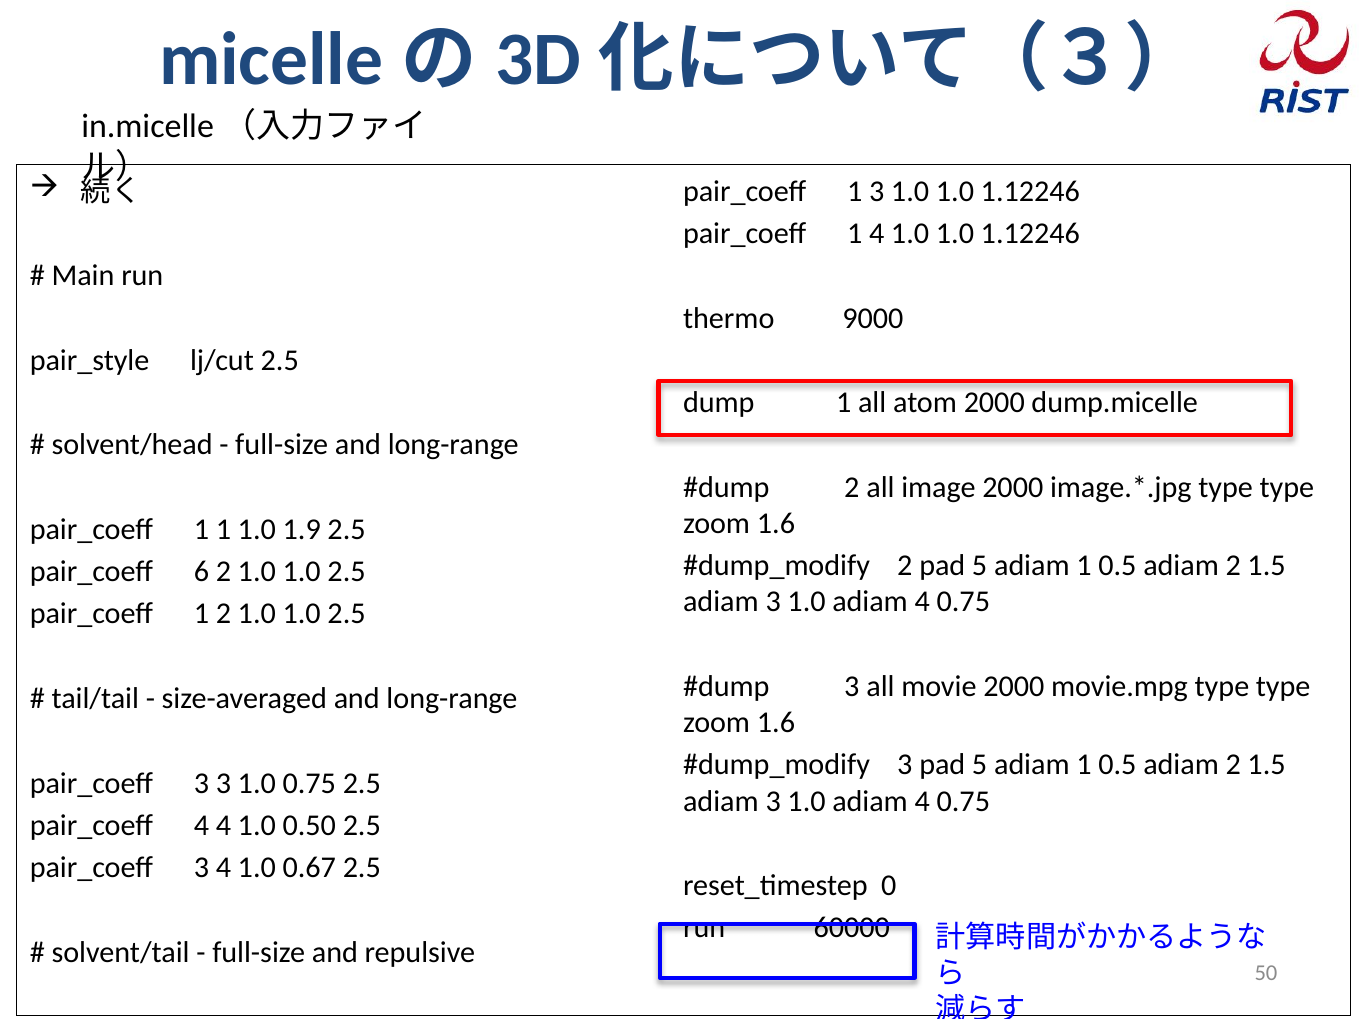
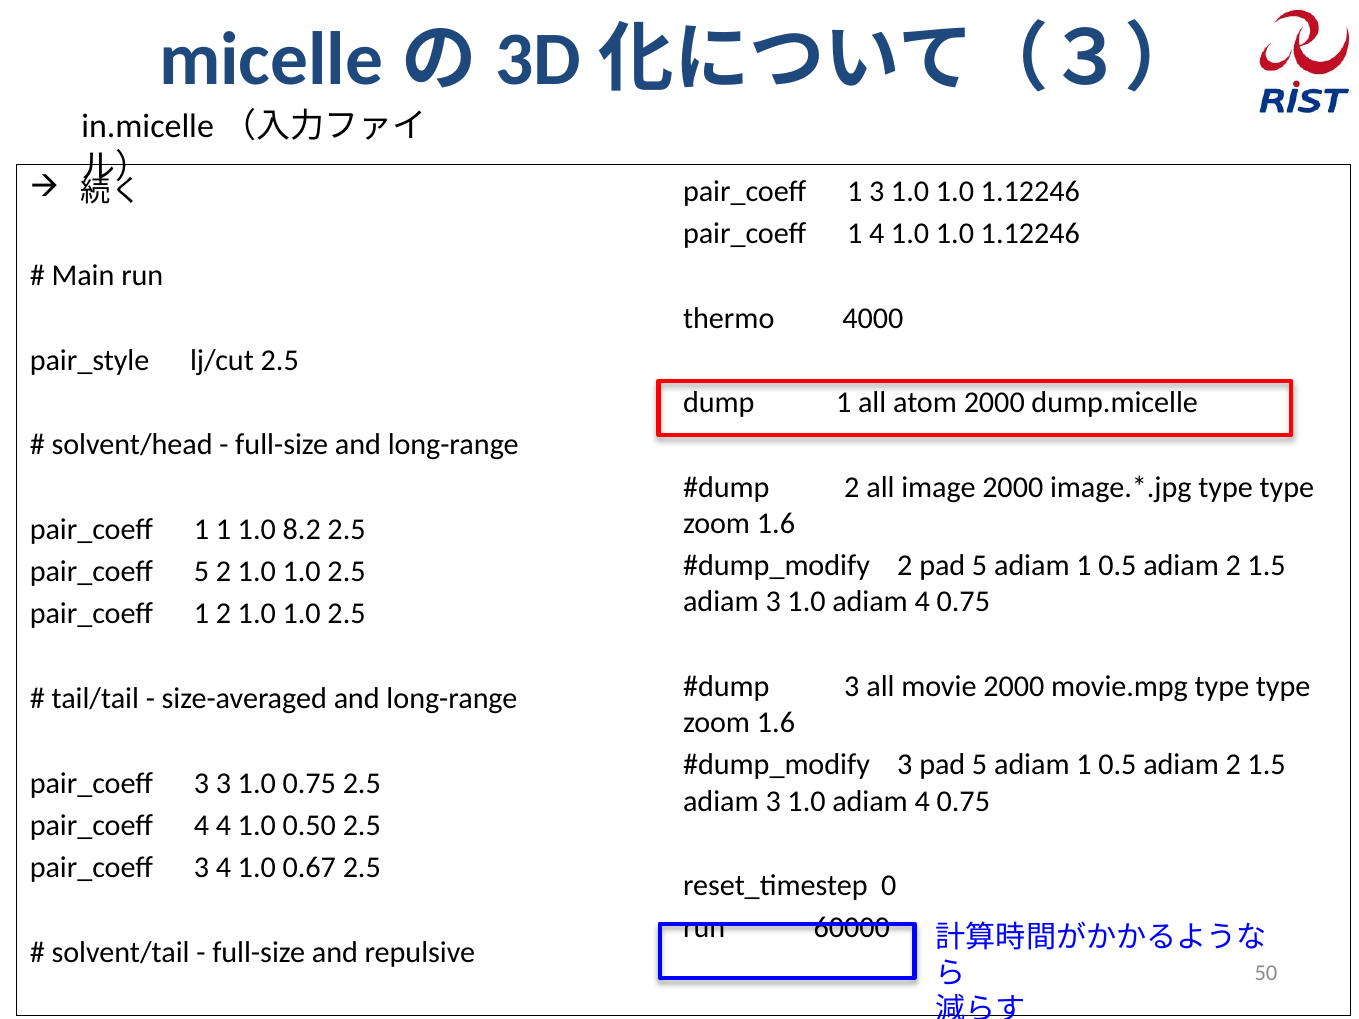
9000: 9000 -> 4000
1.9: 1.9 -> 8.2
pair_coeff 6: 6 -> 5
